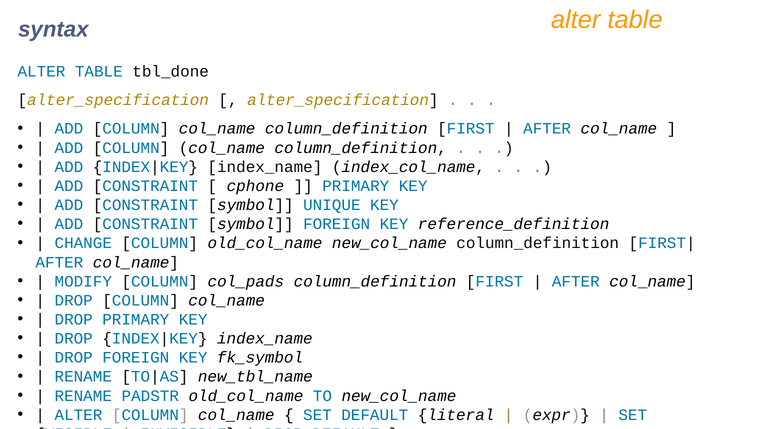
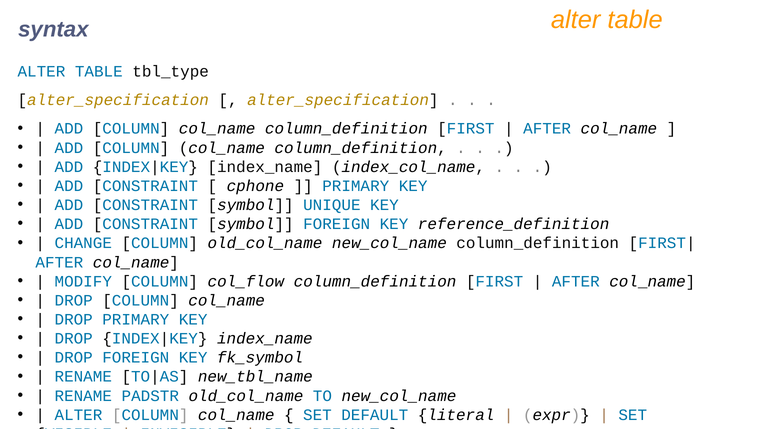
tbl_done: tbl_done -> tbl_type
col_pads: col_pads -> col_flow
